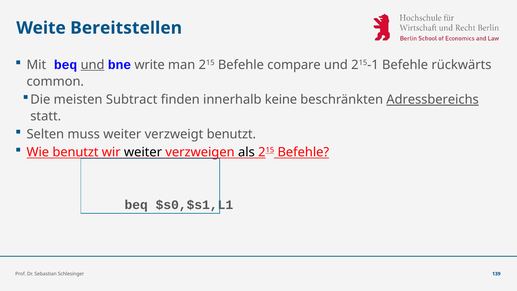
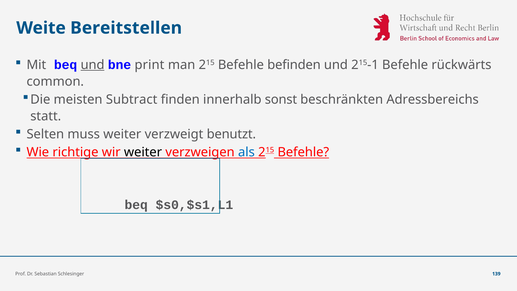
write: write -> print
compare: compare -> befinden
keine: keine -> sonst
Adressbereichs underline: present -> none
Wie benutzt: benutzt -> richtige
als colour: black -> blue
